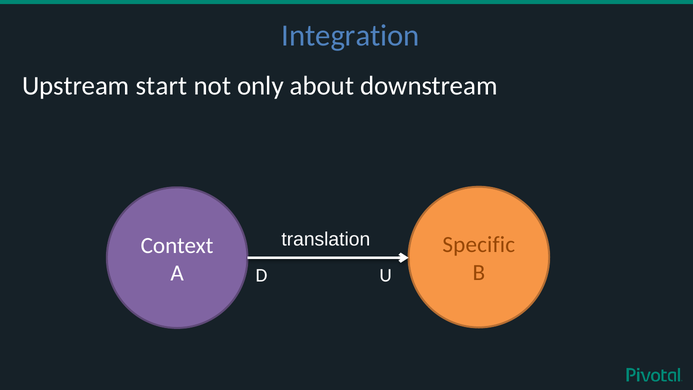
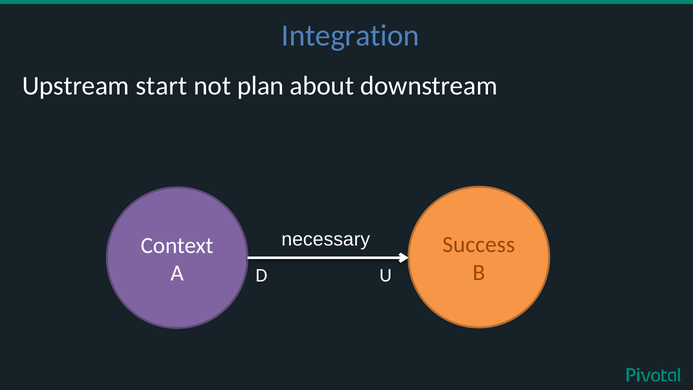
only: only -> plan
translation: translation -> necessary
Specific: Specific -> Success
